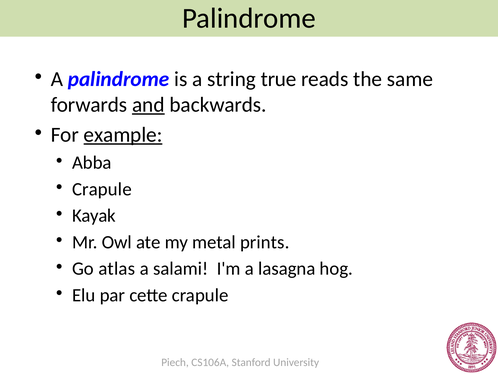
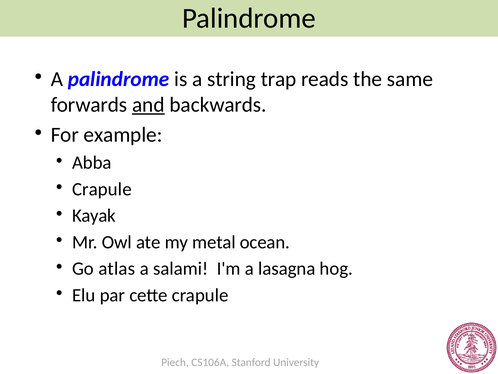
true: true -> trap
example underline: present -> none
prints: prints -> ocean
